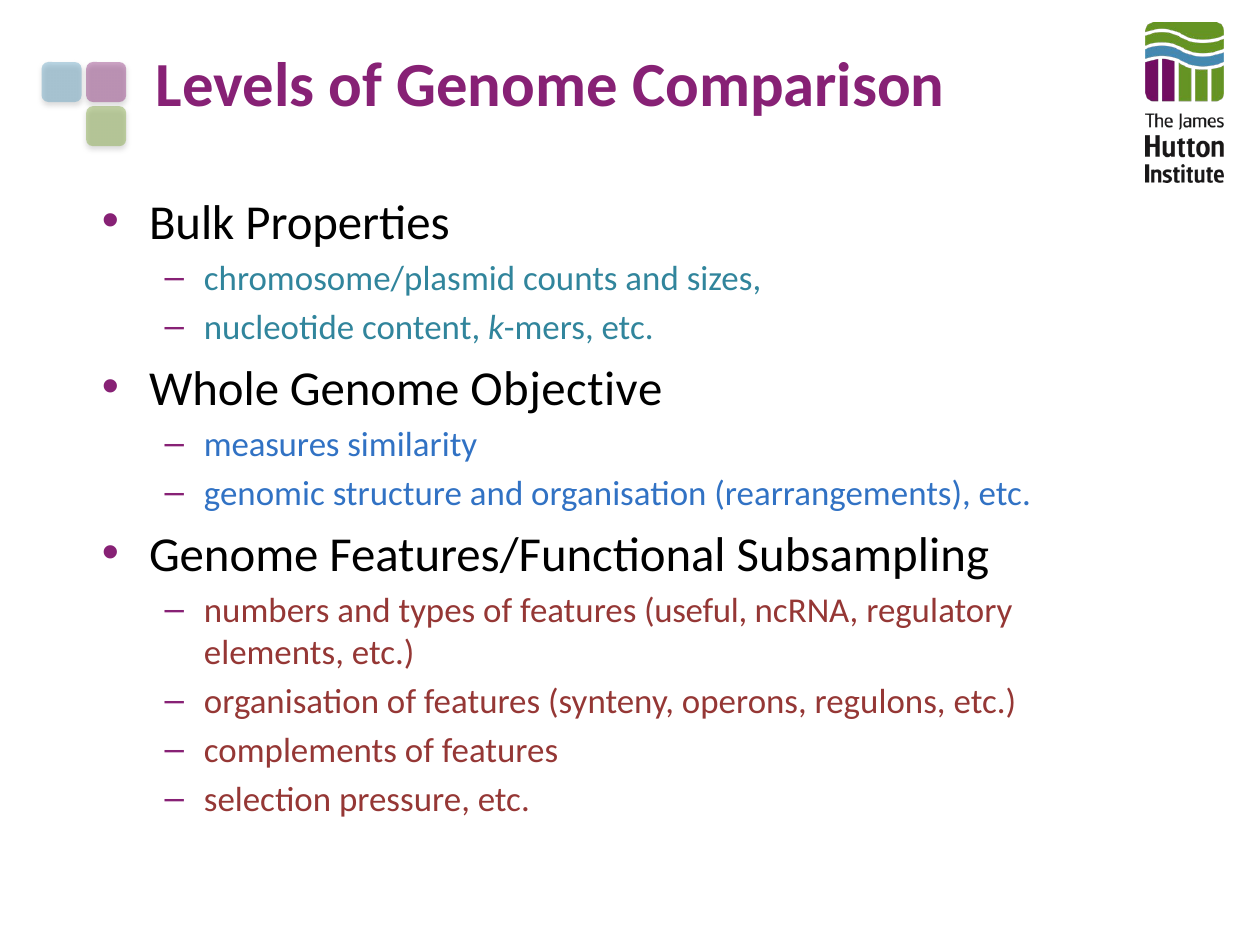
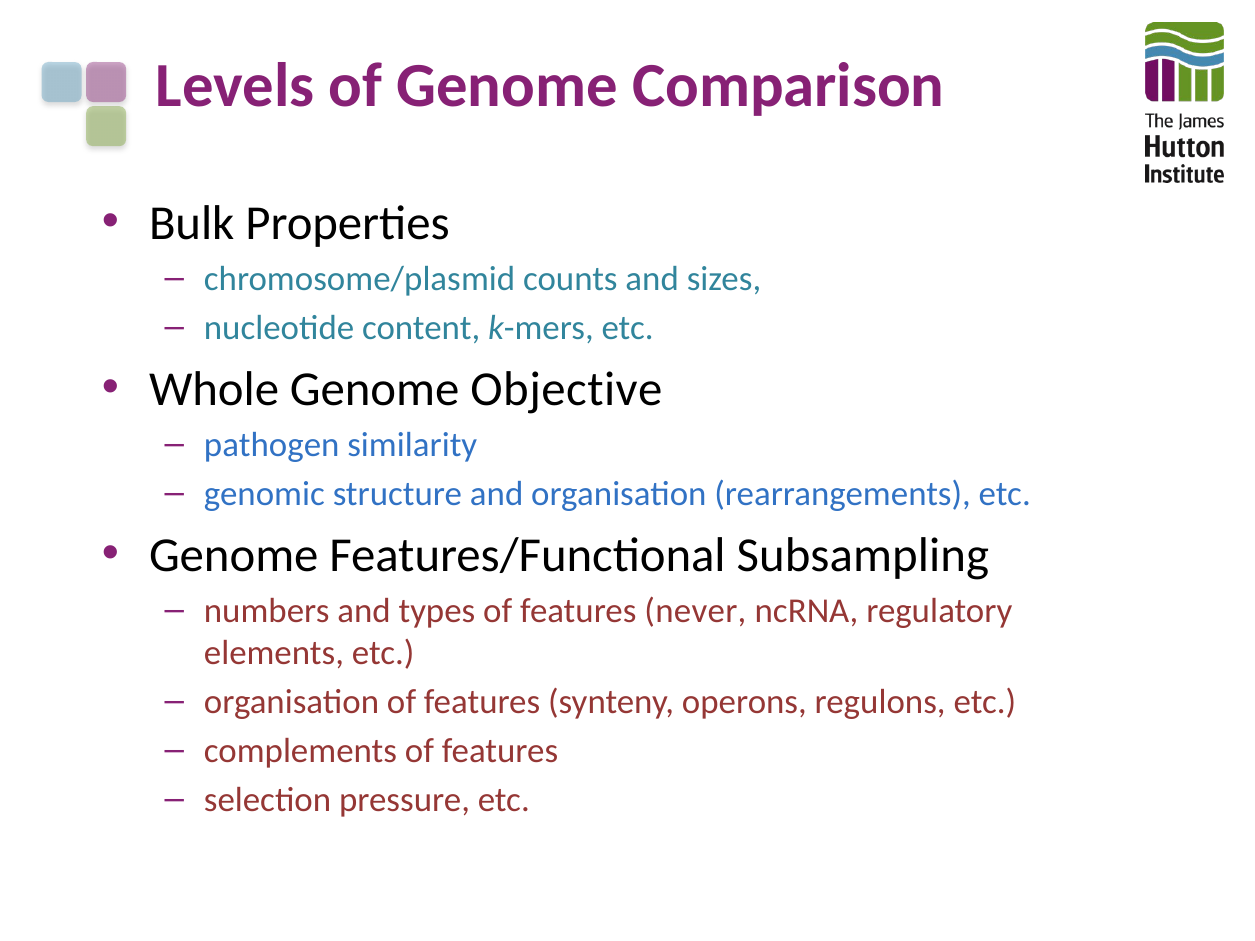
measures: measures -> pathogen
useful: useful -> never
